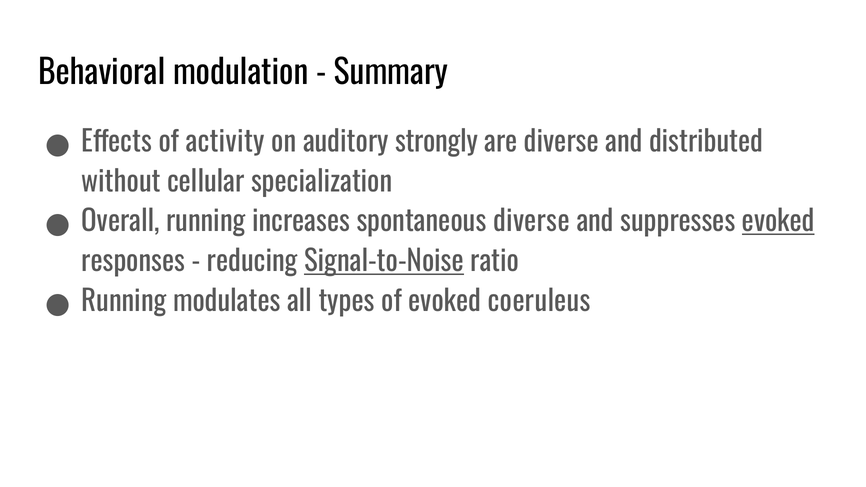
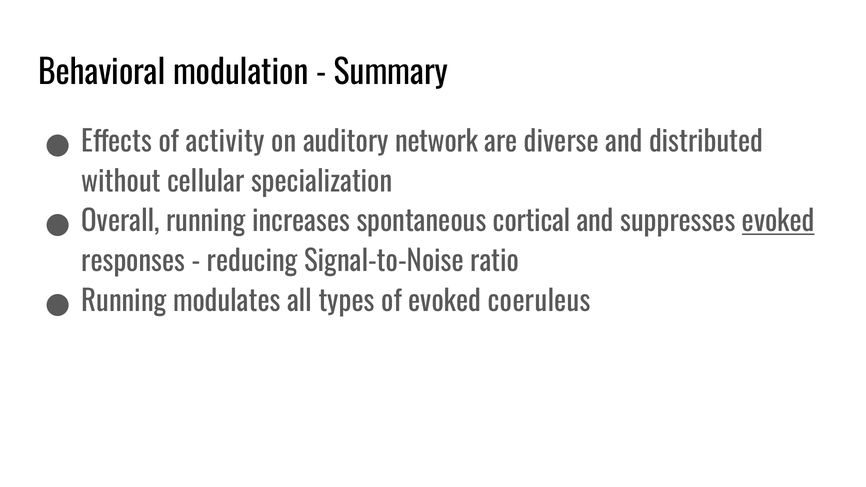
strongly: strongly -> network
spontaneous diverse: diverse -> cortical
Signal-to-Noise underline: present -> none
